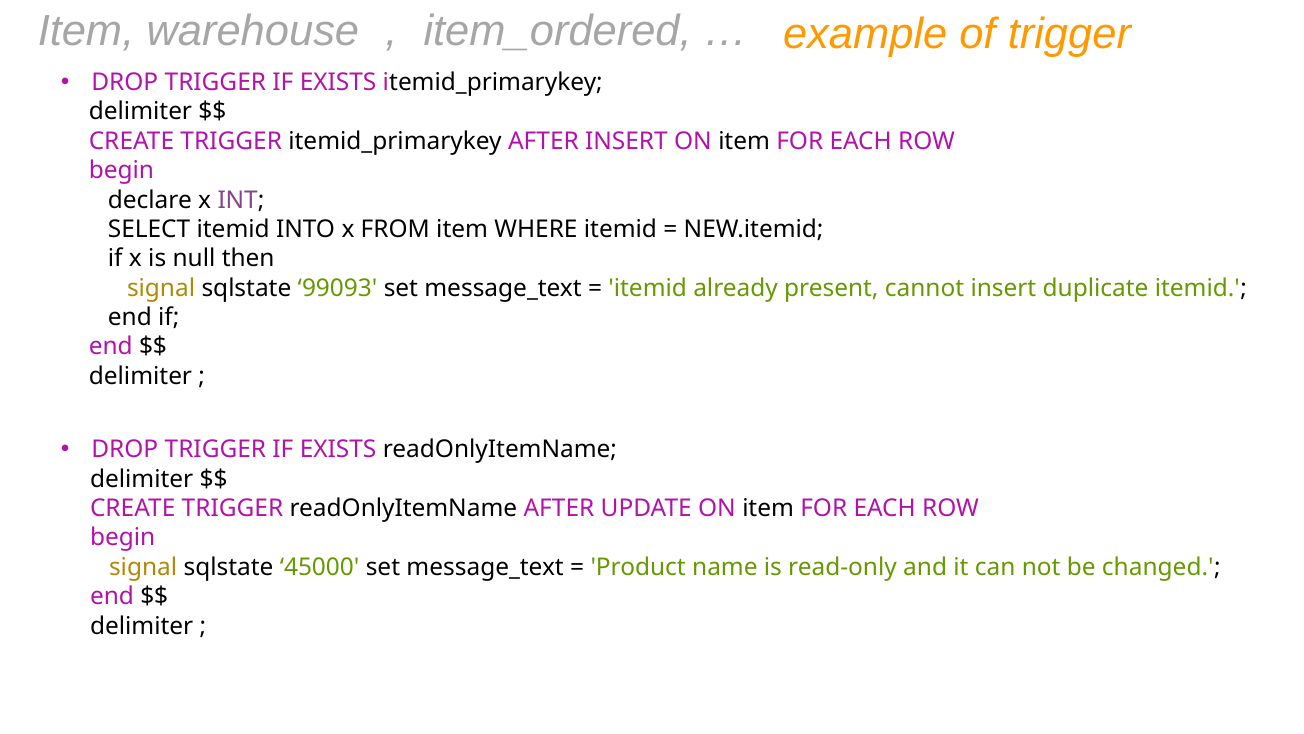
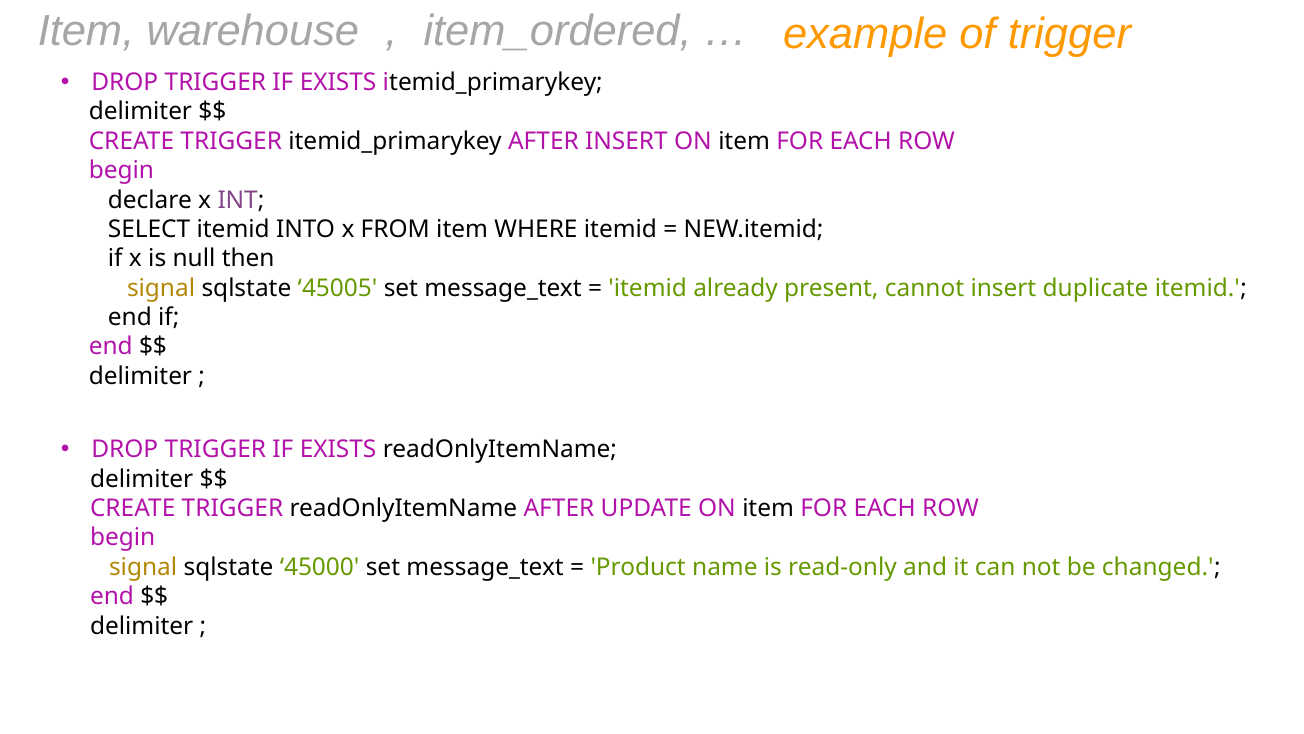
99093: 99093 -> 45005
